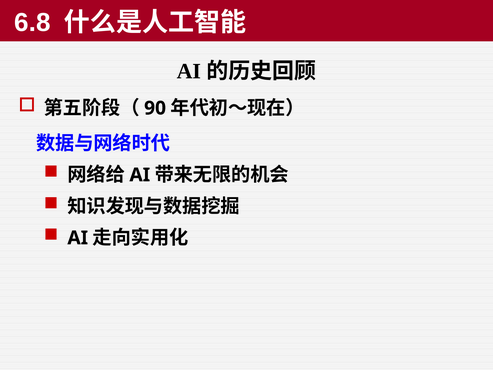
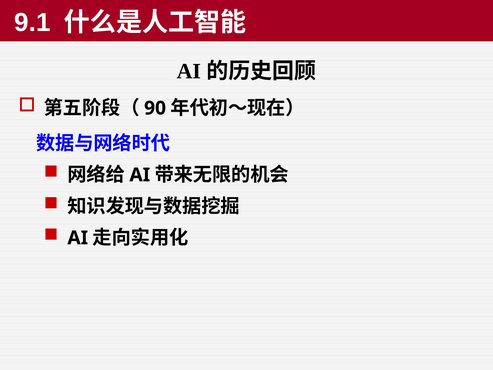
6.8: 6.8 -> 9.1
